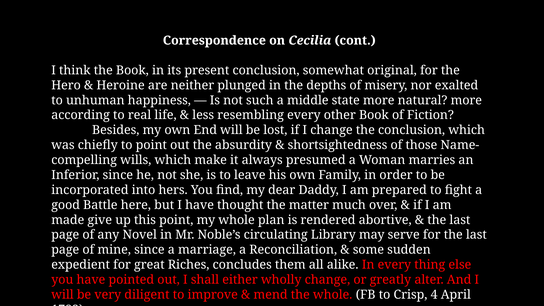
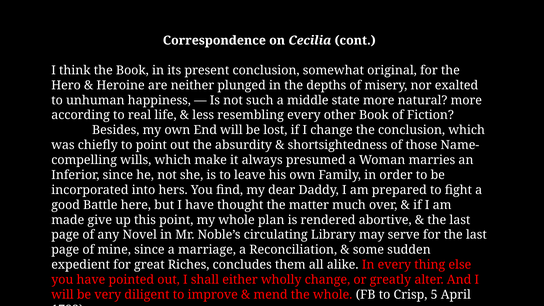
4: 4 -> 5
